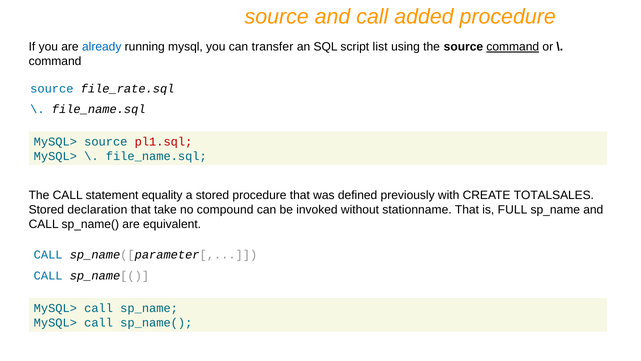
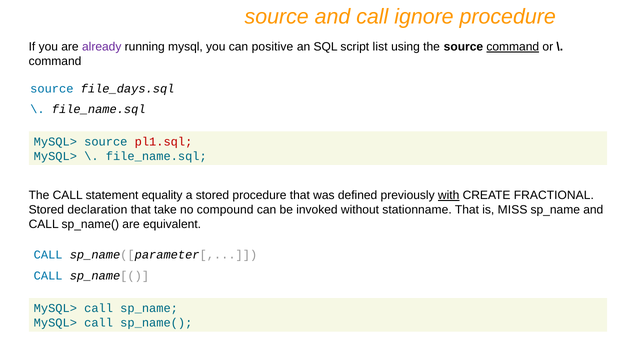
added: added -> ignore
already colour: blue -> purple
transfer: transfer -> positive
file_rate.sql: file_rate.sql -> file_days.sql
with underline: none -> present
TOTALSALES: TOTALSALES -> FRACTIONAL
FULL: FULL -> MISS
